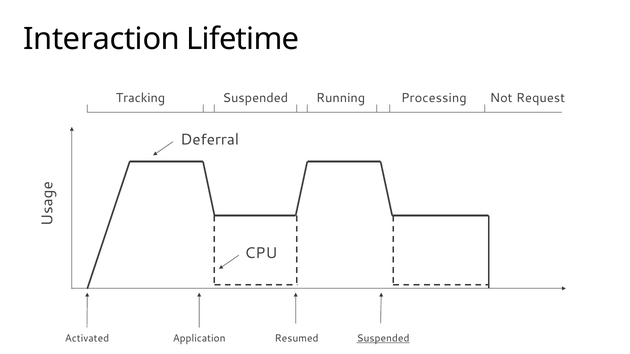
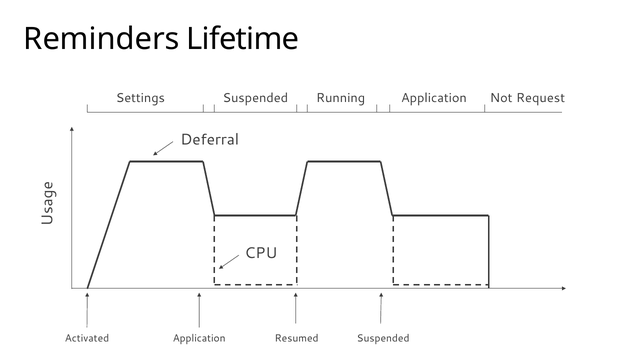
Interaction: Interaction -> Reminders
Tracking: Tracking -> Settings
Running Processing: Processing -> Application
Suspended at (383, 339) underline: present -> none
